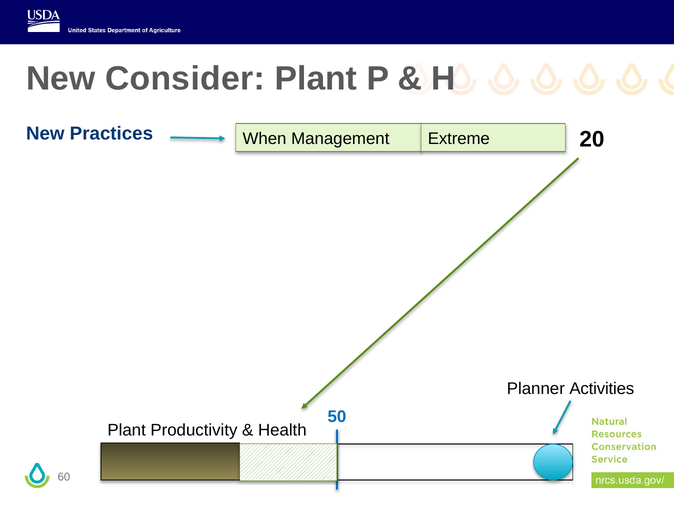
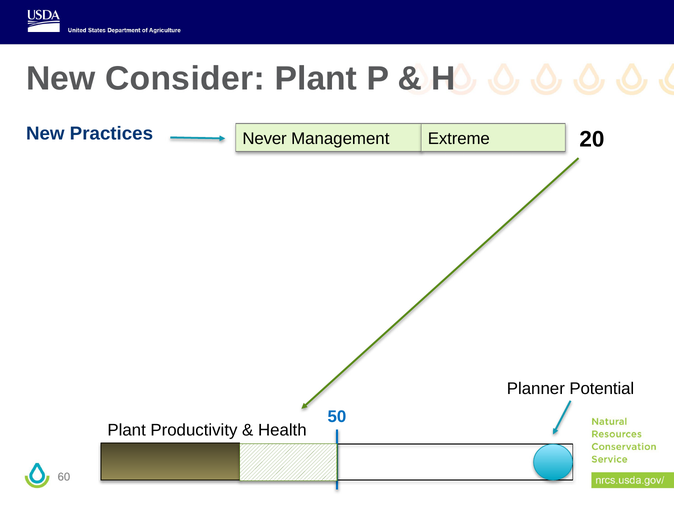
When: When -> Never
Activities: Activities -> Potential
